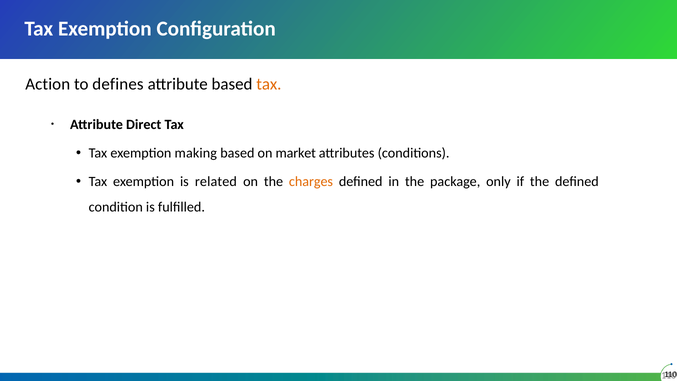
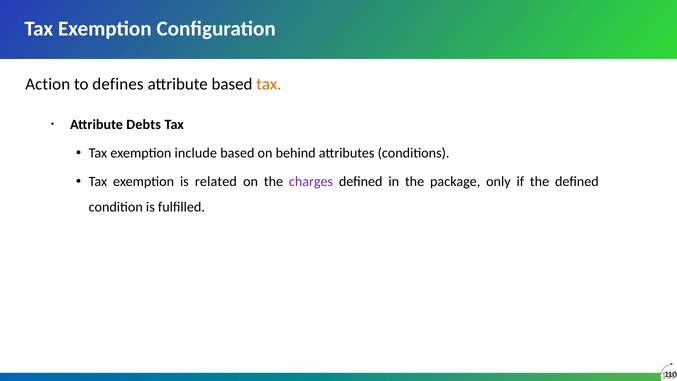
Direct: Direct -> Debts
making: making -> include
market: market -> behind
charges colour: orange -> purple
